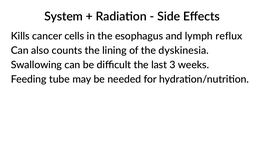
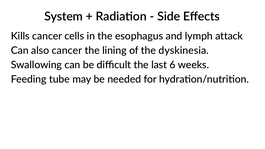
reflux: reflux -> attack
also counts: counts -> cancer
3: 3 -> 6
